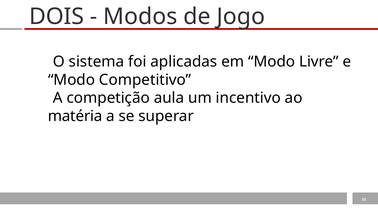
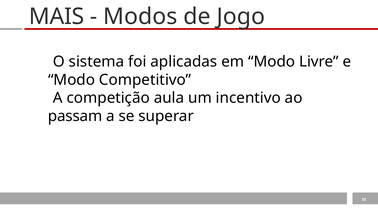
DOIS: DOIS -> MAIS
matéria: matéria -> passam
